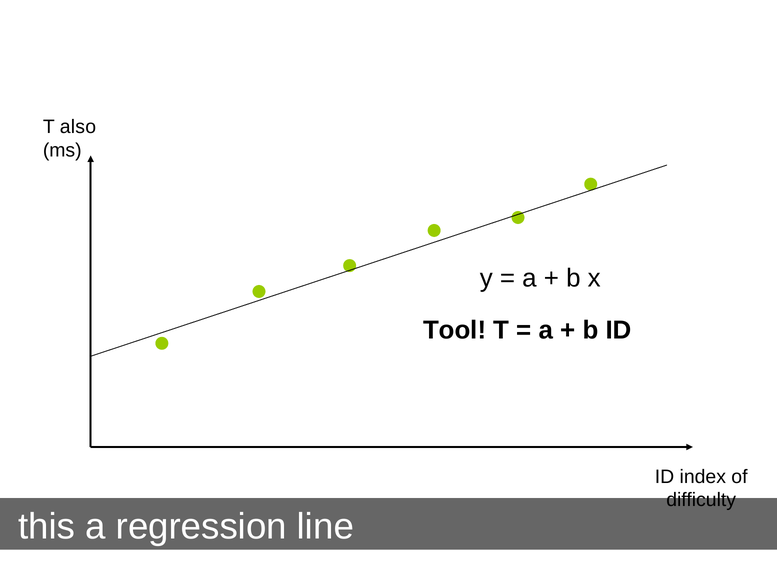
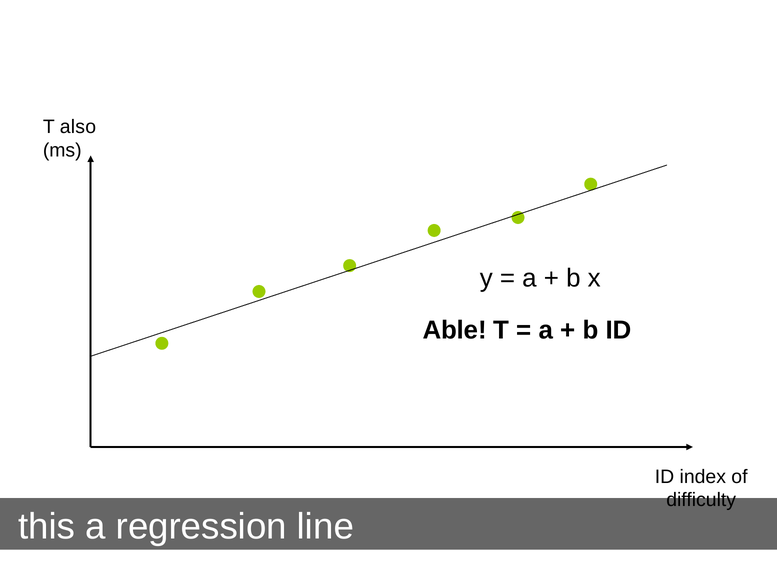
Tool: Tool -> Able
